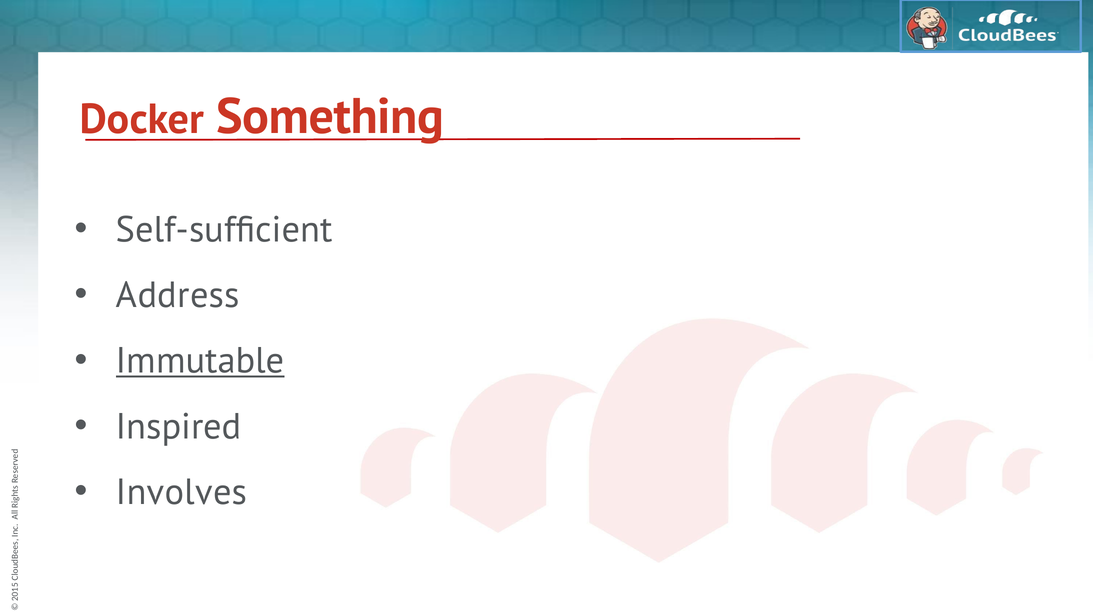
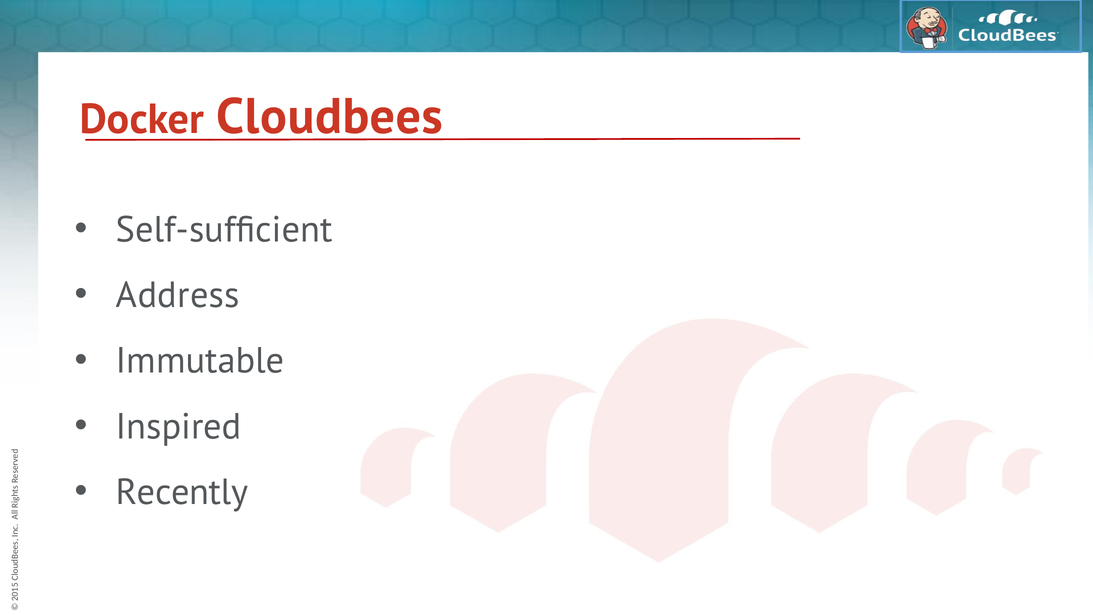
Something: Something -> Cloudbees
Immutable underline: present -> none
Involves: Involves -> Recently
